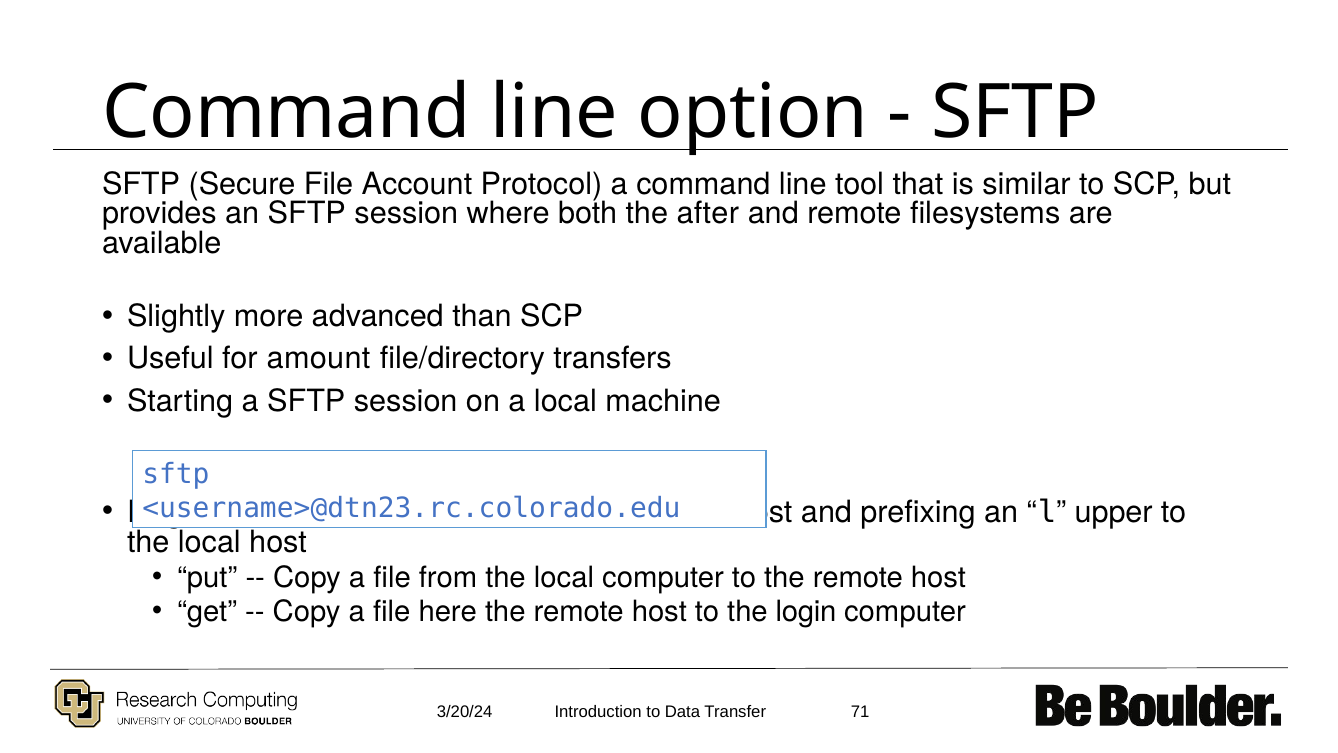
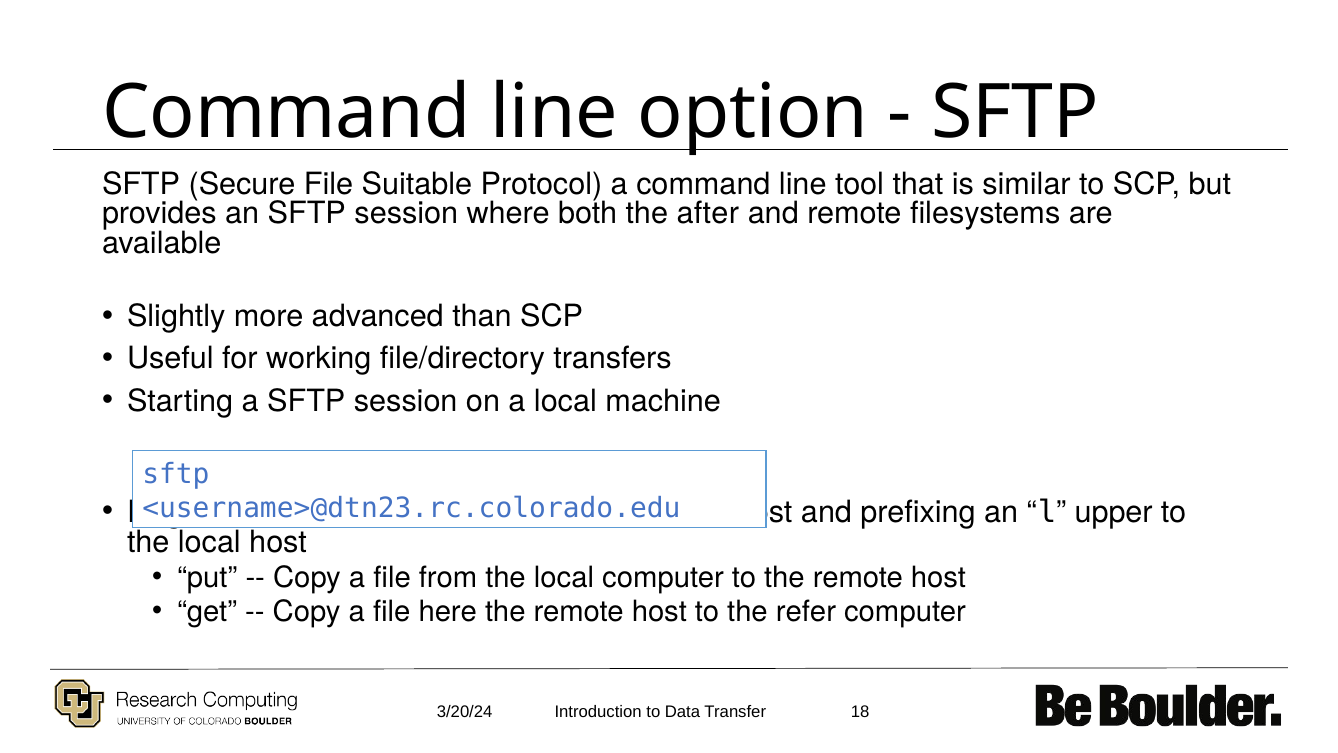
Account: Account -> Suitable
amount: amount -> working
the login: login -> refer
71: 71 -> 18
